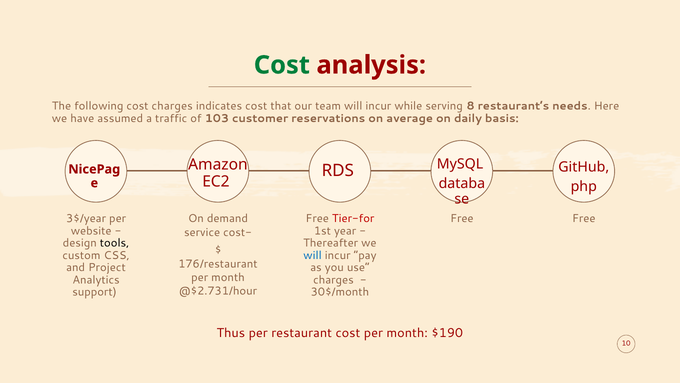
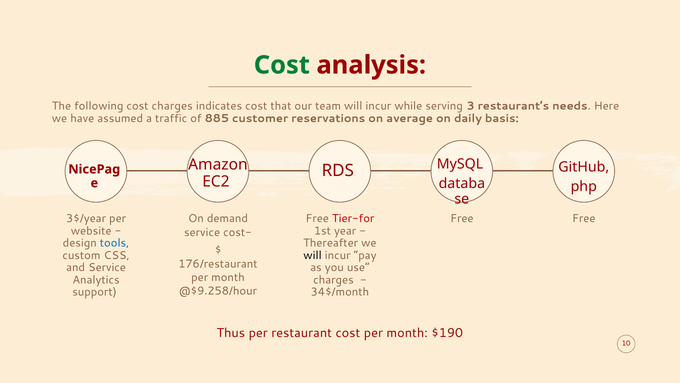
8: 8 -> 3
103: 103 -> 885
tools colour: black -> blue
will at (313, 255) colour: blue -> black
and Project: Project -> Service
@$2.731/hour: @$2.731/hour -> @$9.258/hour
30$/month: 30$/month -> 34$/month
